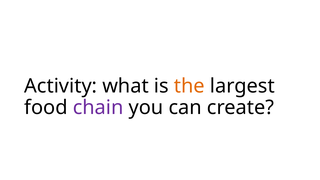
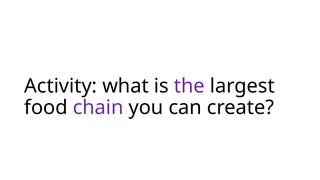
the colour: orange -> purple
